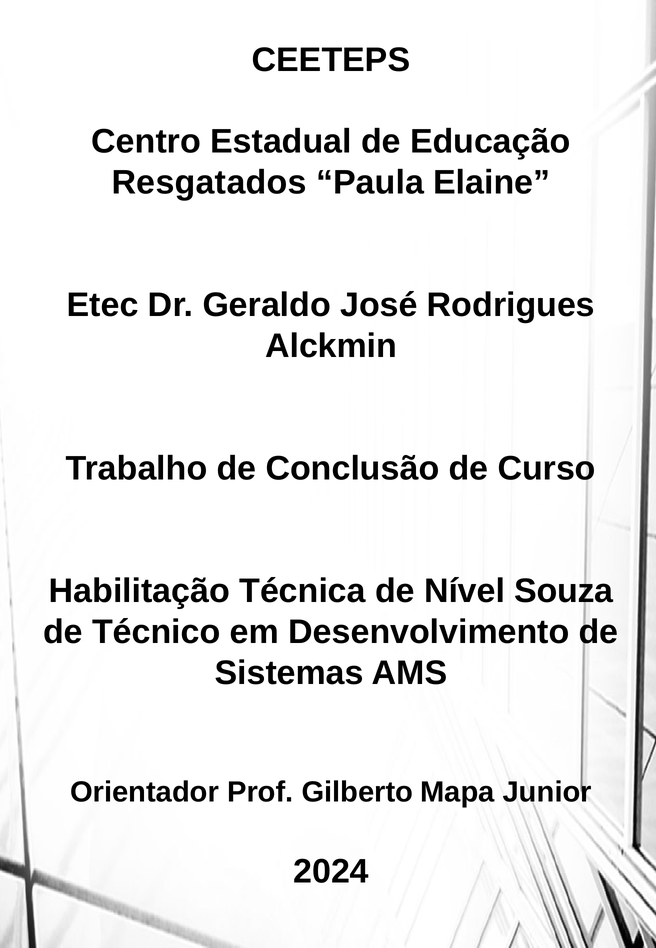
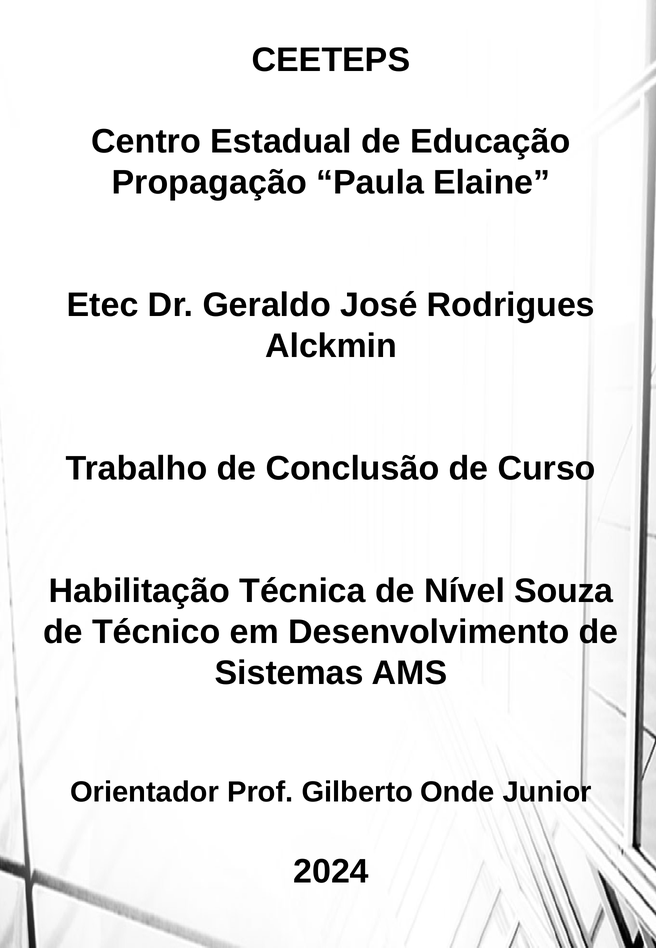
Resgatados: Resgatados -> Propagação
Mapa: Mapa -> Onde
